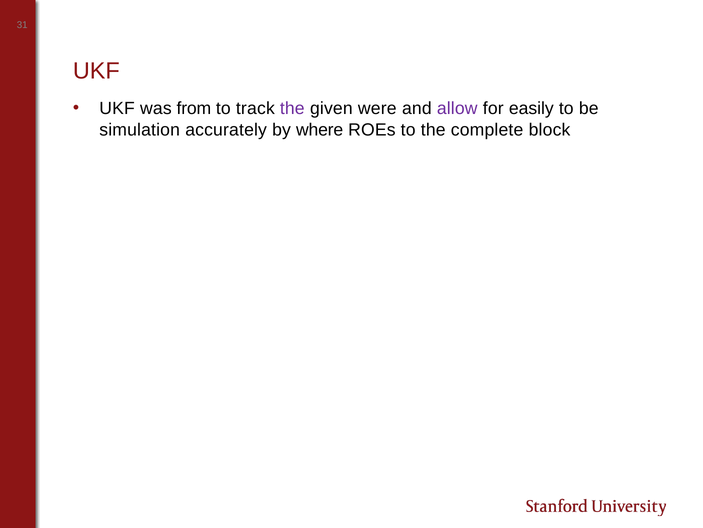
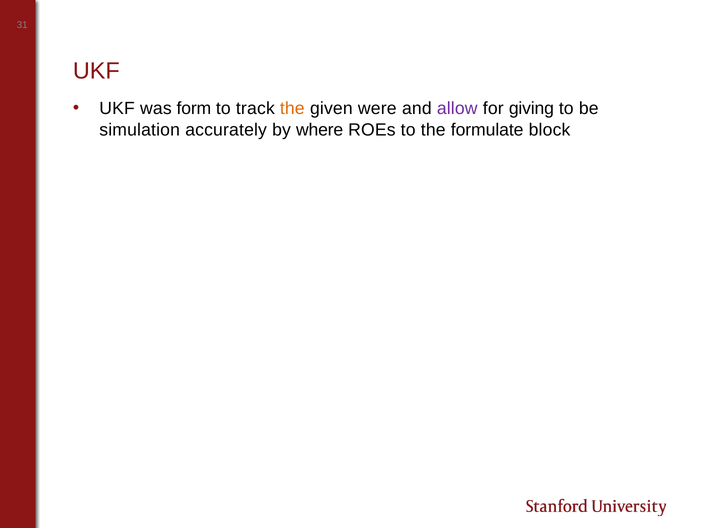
from: from -> form
the at (292, 108) colour: purple -> orange
easily: easily -> giving
complete: complete -> formulate
